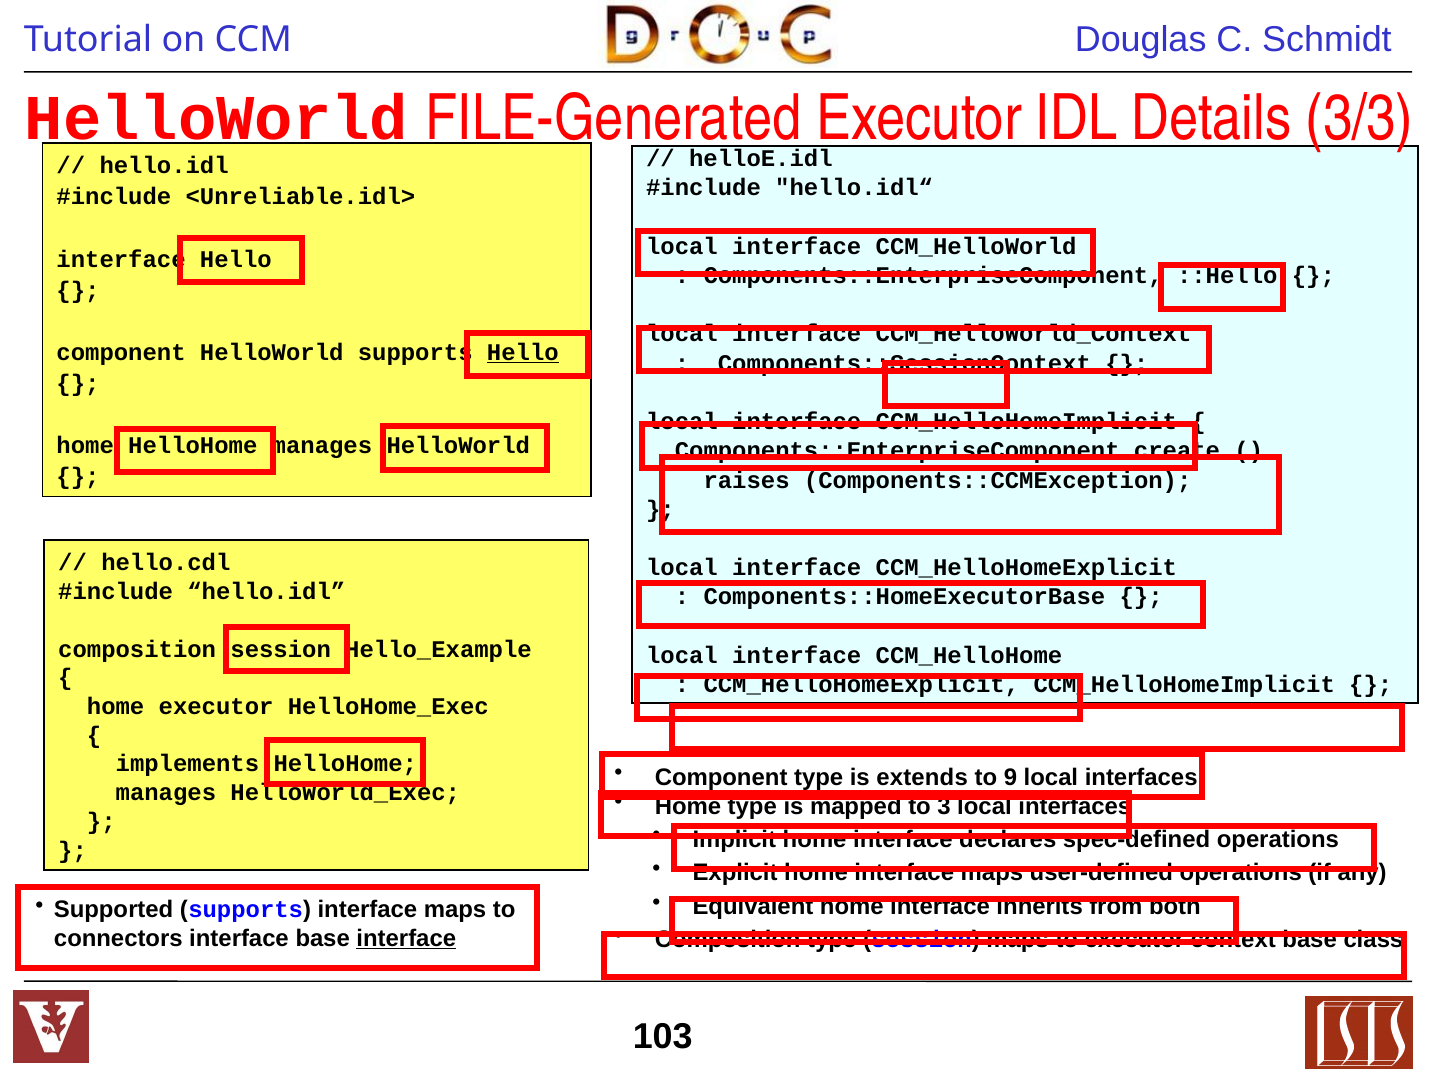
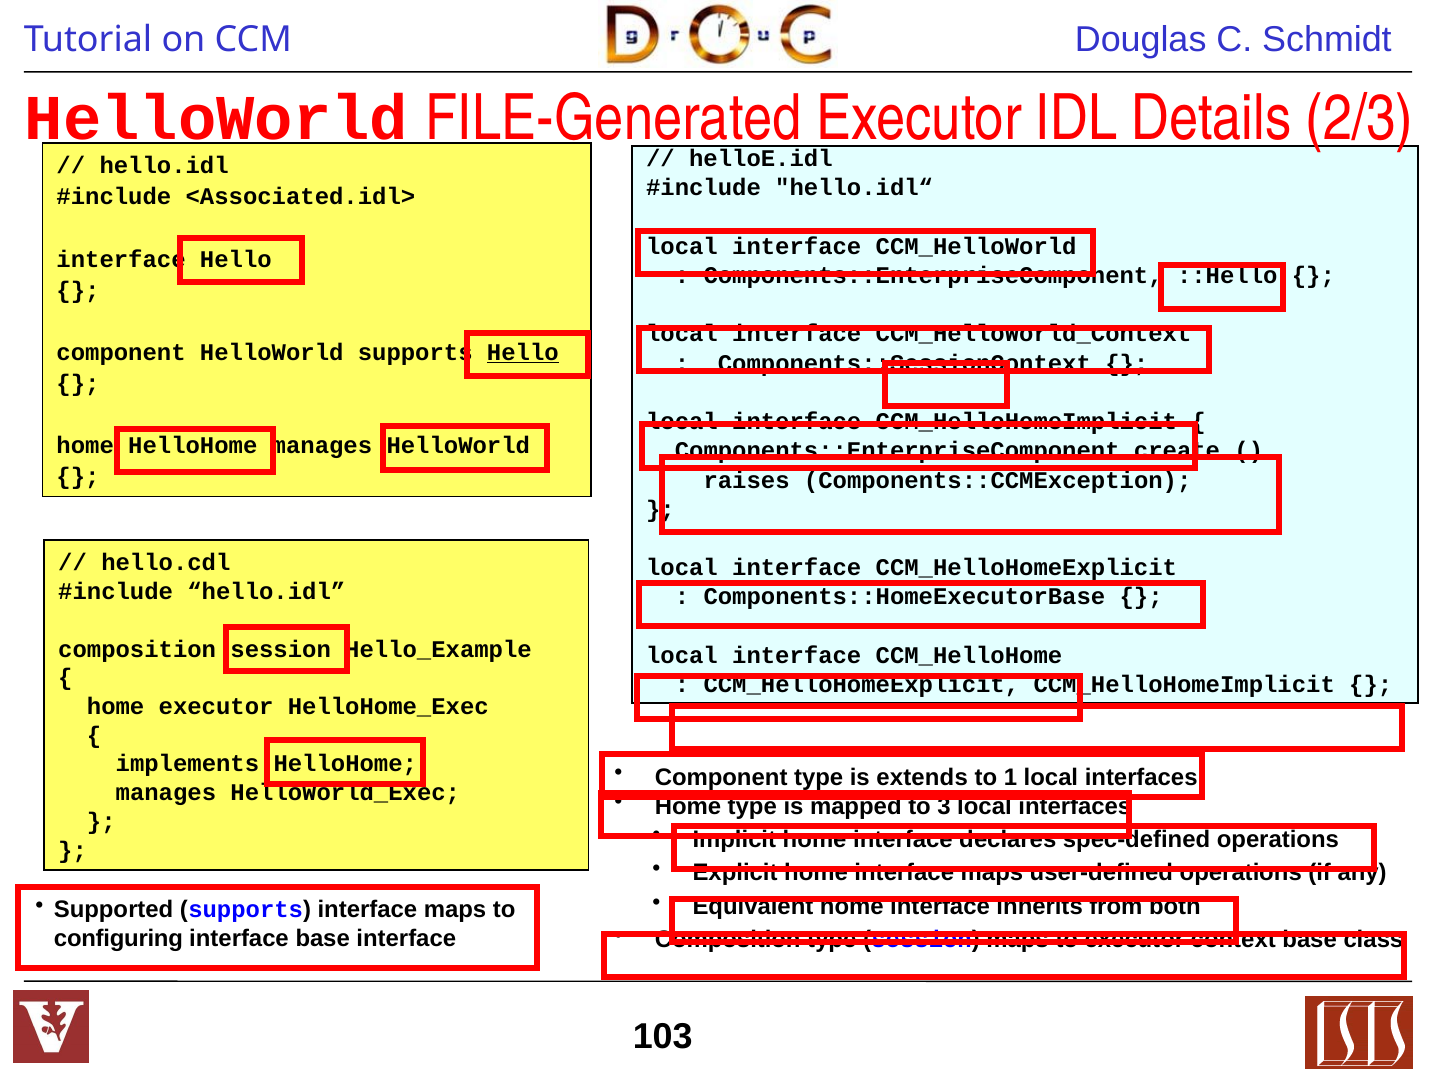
3/3: 3/3 -> 2/3
<Unreliable.idl>: <Unreliable.idl> -> <Associated.idl>
9: 9 -> 1
connectors: connectors -> configuring
interface at (406, 938) underline: present -> none
